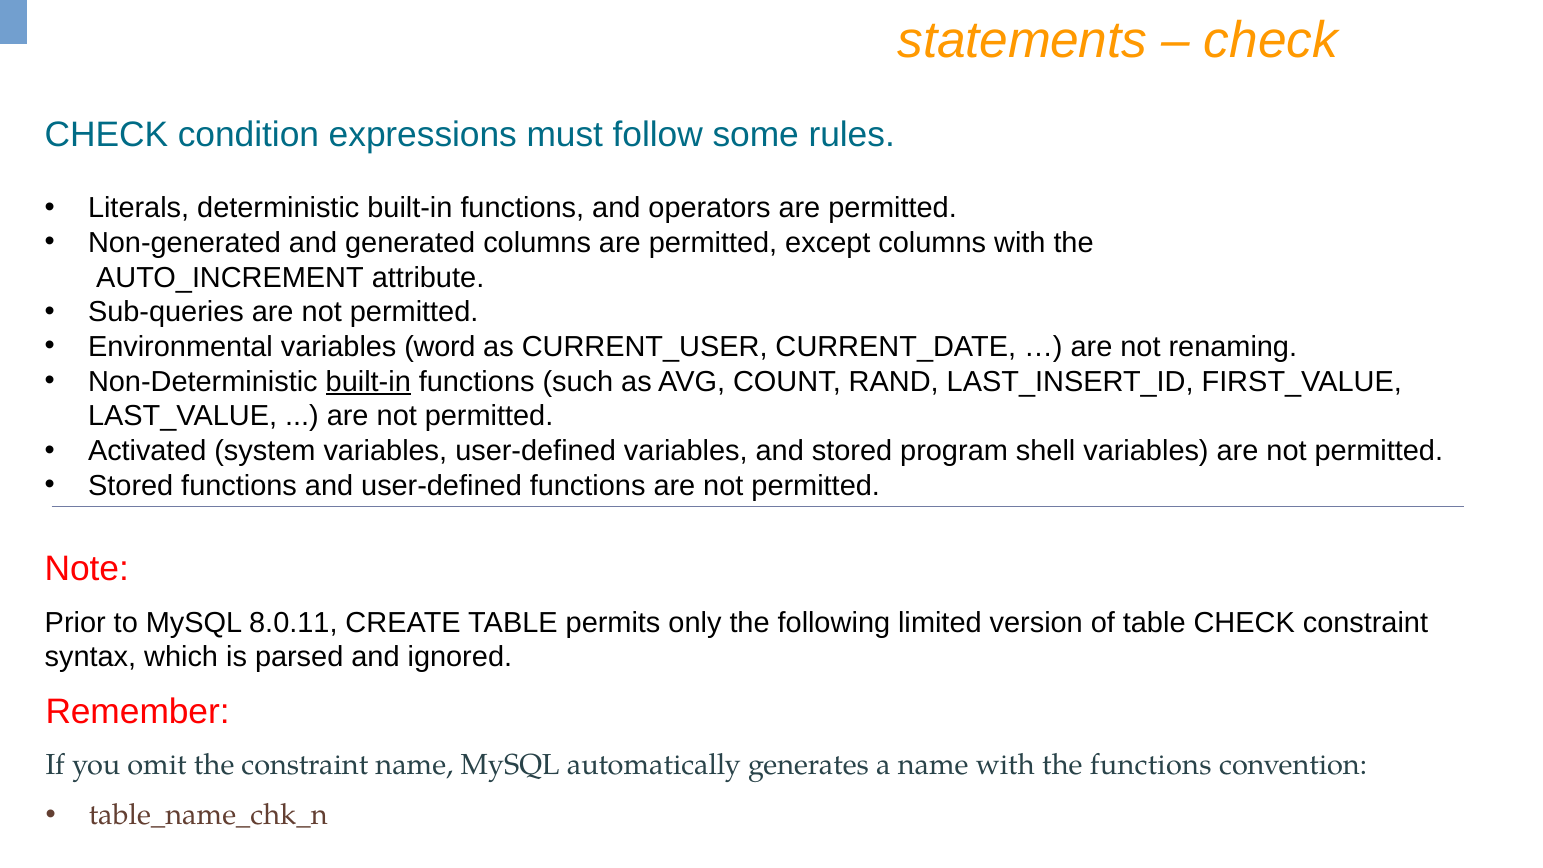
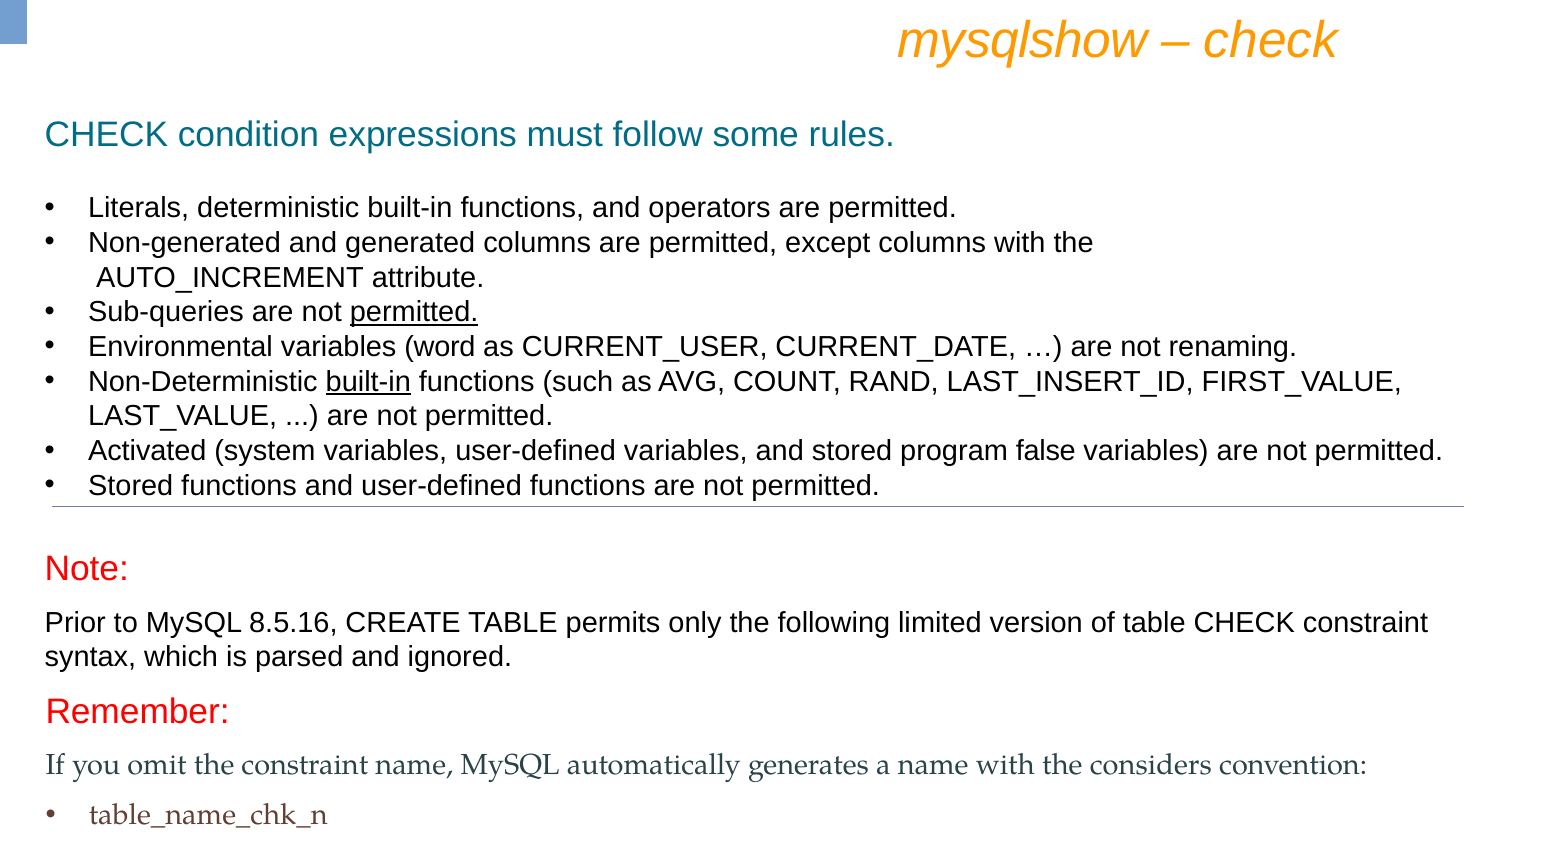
statements: statements -> mysqlshow
permitted at (414, 312) underline: none -> present
shell: shell -> false
8.0.11: 8.0.11 -> 8.5.16
the functions: functions -> considers
